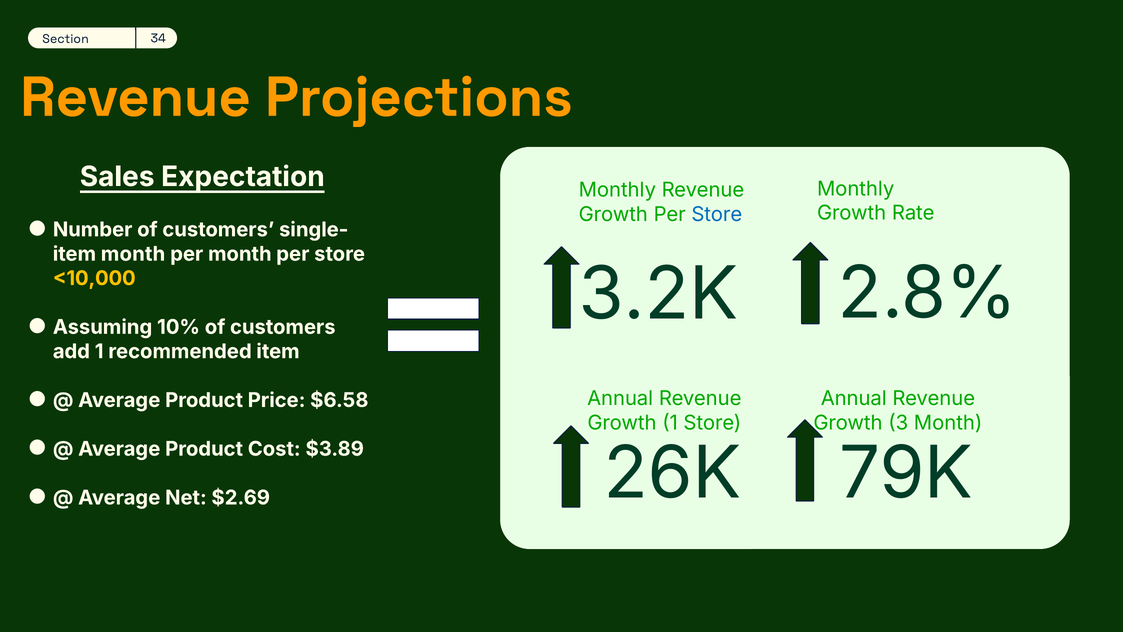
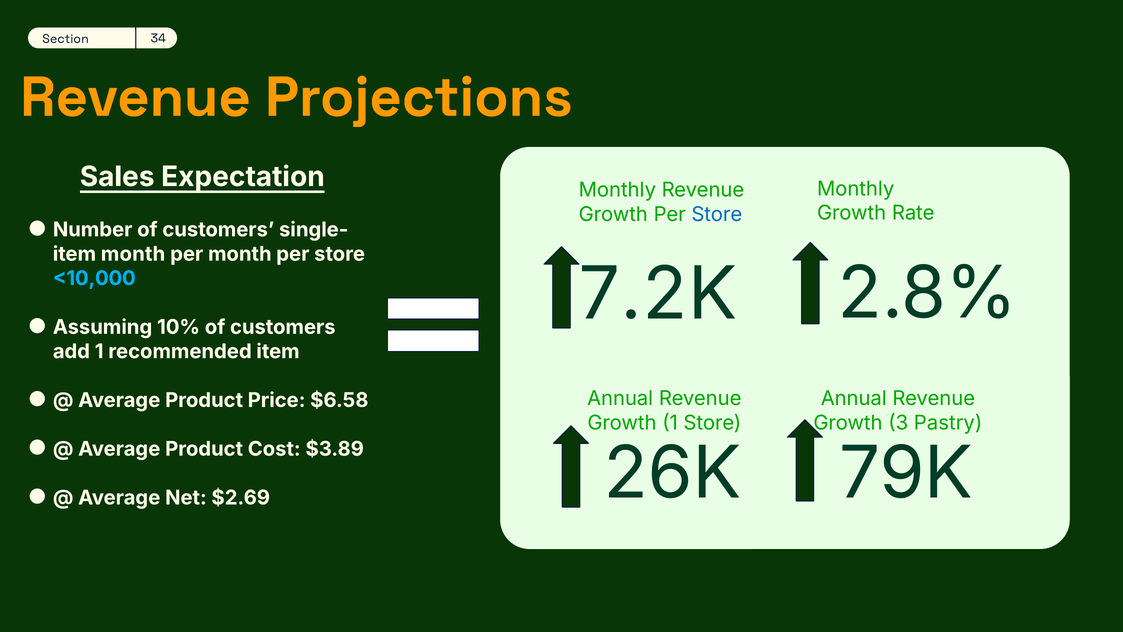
3.2K: 3.2K -> 7.2K
<10,000 colour: yellow -> light blue
3 Month: Month -> Pastry
